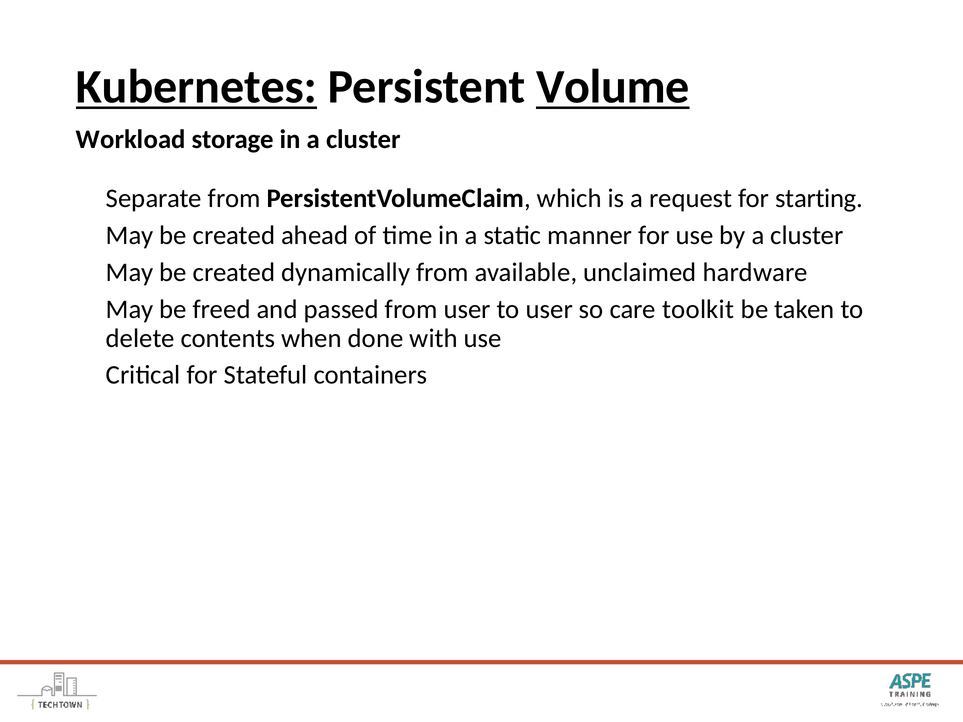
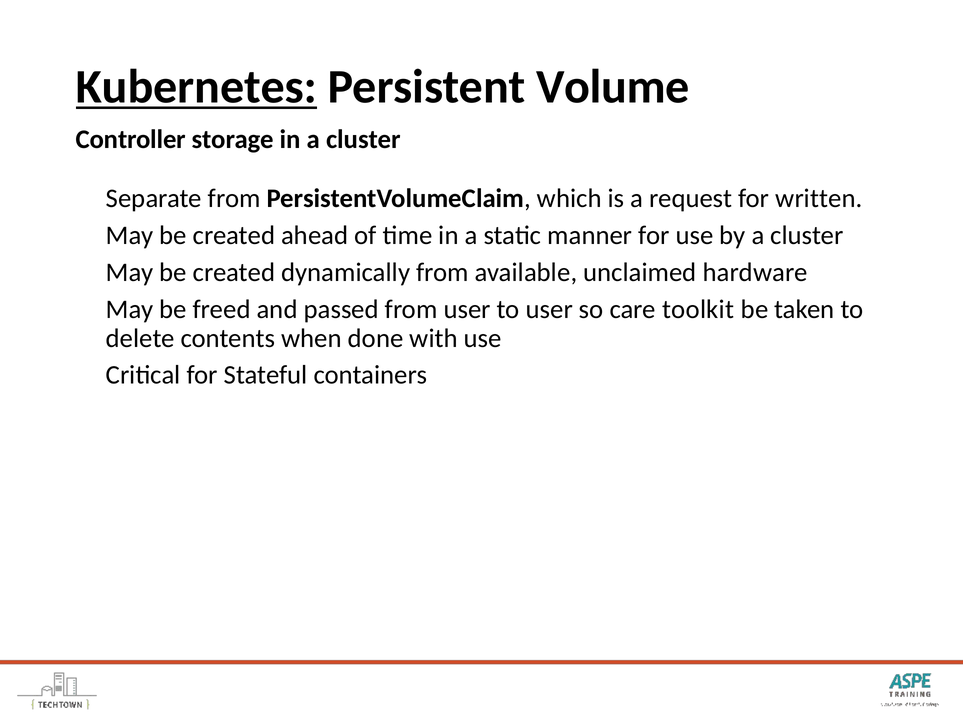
Volume underline: present -> none
Workload: Workload -> Controller
starting: starting -> written
